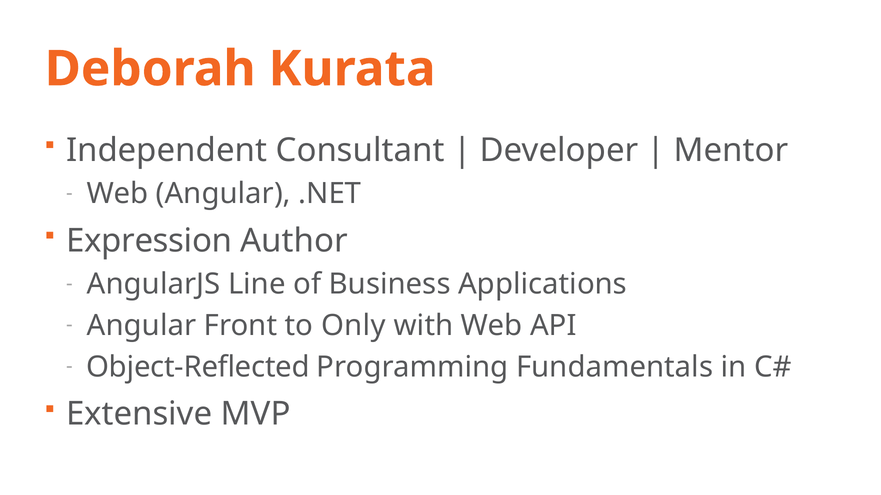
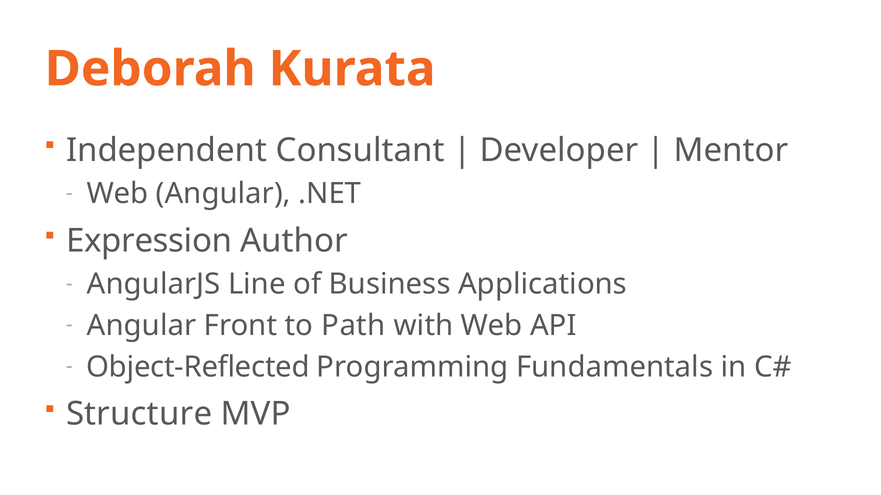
Only: Only -> Path
Extensive: Extensive -> Structure
